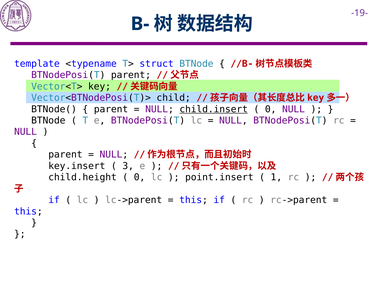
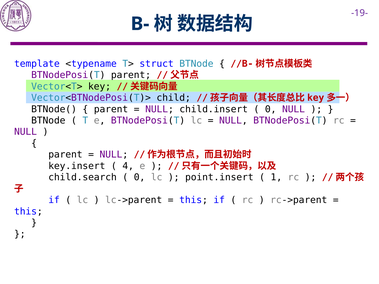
child.insert underline: present -> none
3: 3 -> 4
child.height: child.height -> child.search
